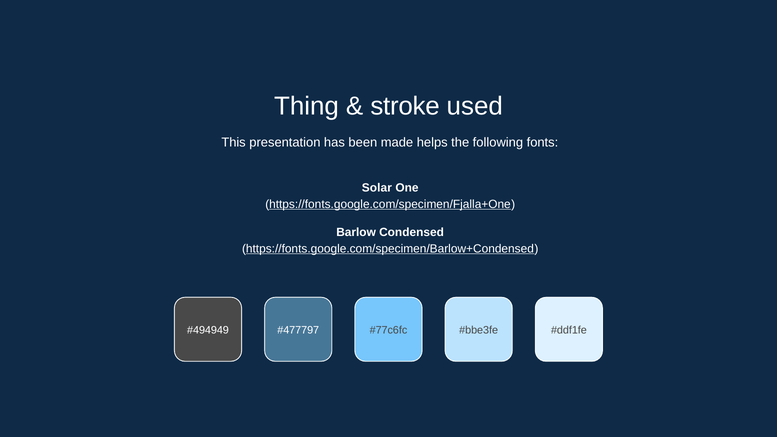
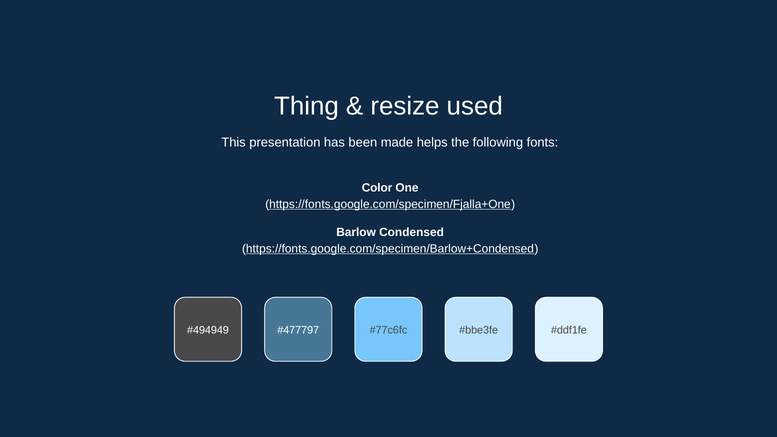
stroke: stroke -> resize
Solar: Solar -> Color
